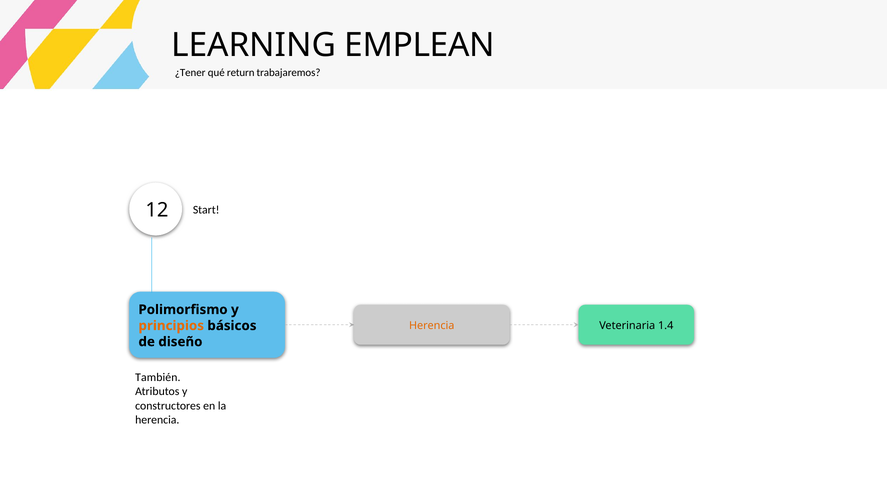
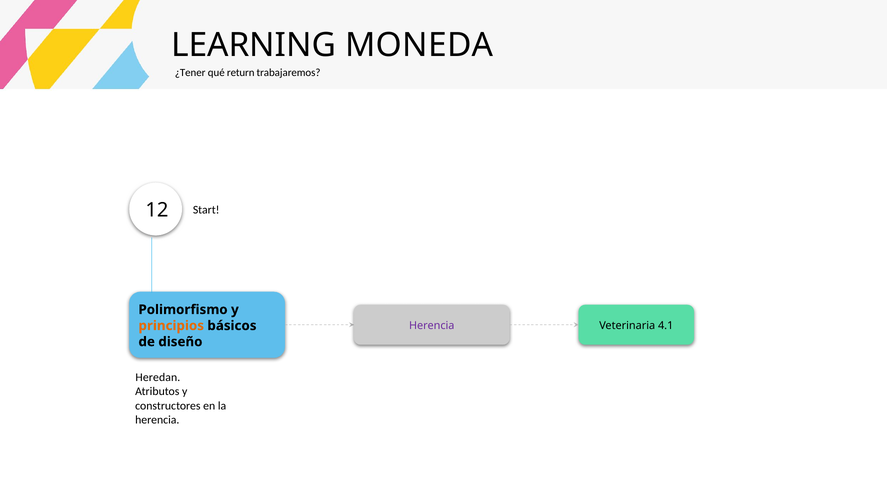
EMPLEAN: EMPLEAN -> MONEDA
Herencia at (432, 326) colour: orange -> purple
1.4: 1.4 -> 4.1
También: También -> Heredan
